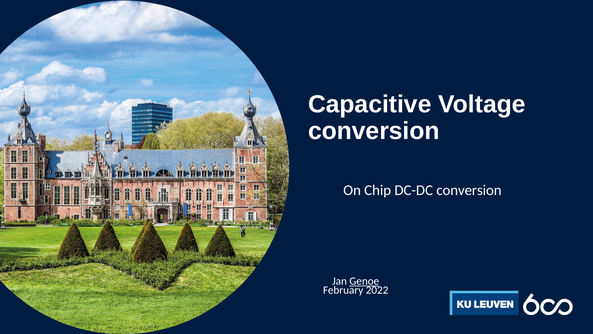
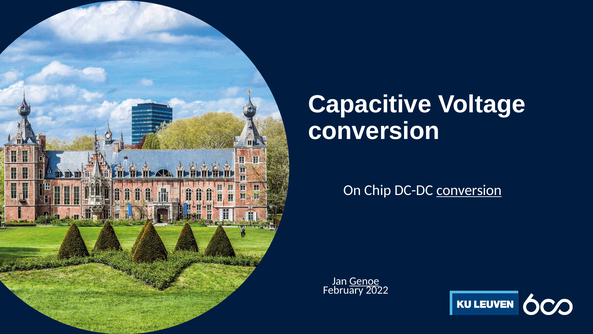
conversion at (469, 190) underline: none -> present
